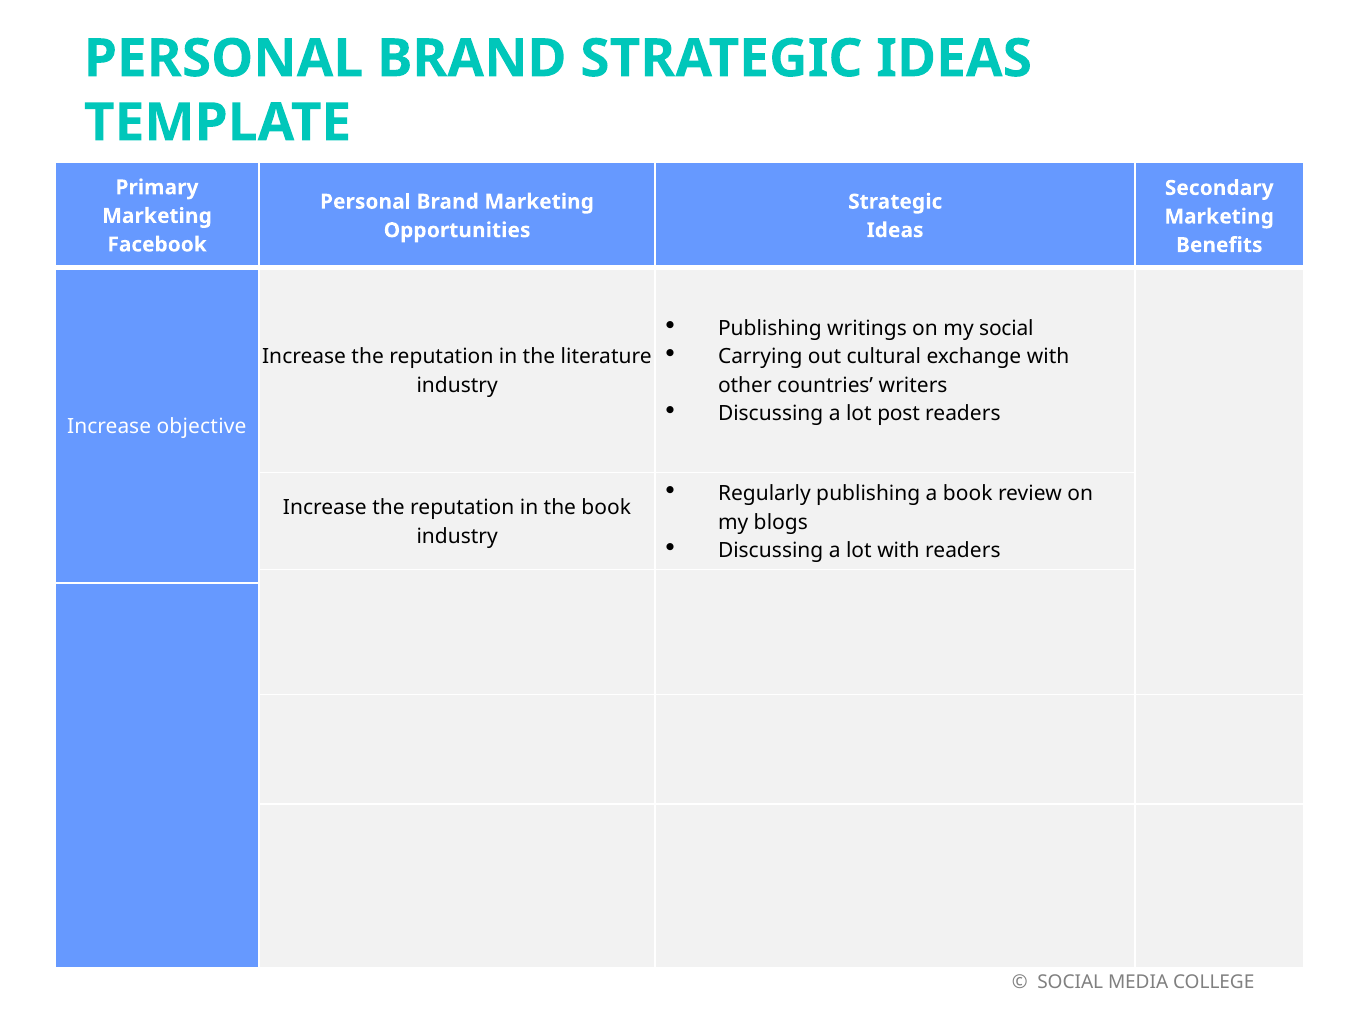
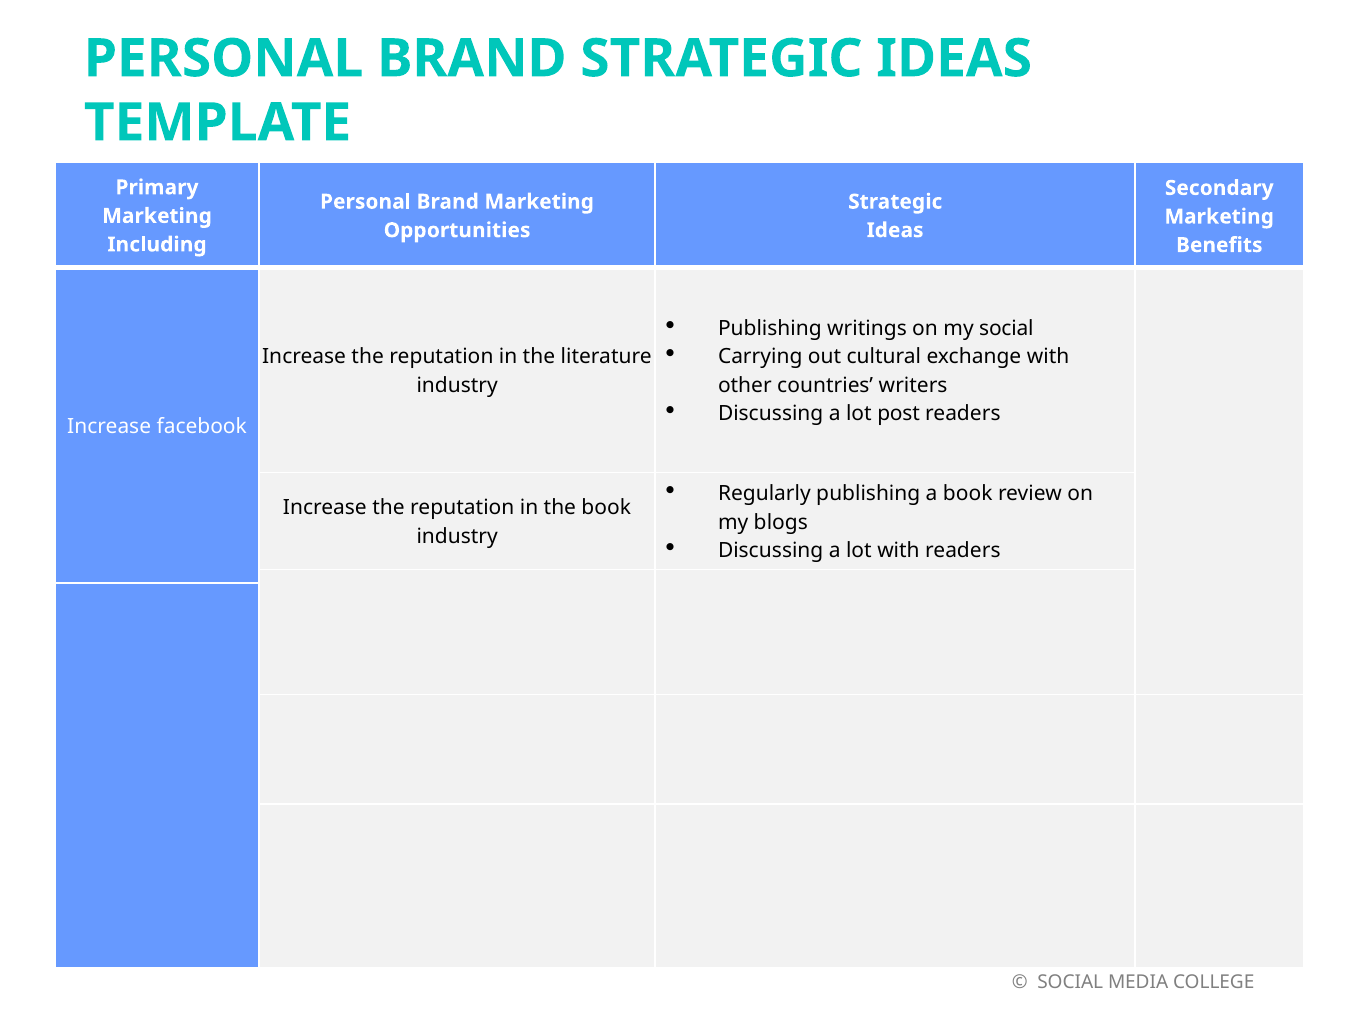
Facebook: Facebook -> Including
objective: objective -> facebook
